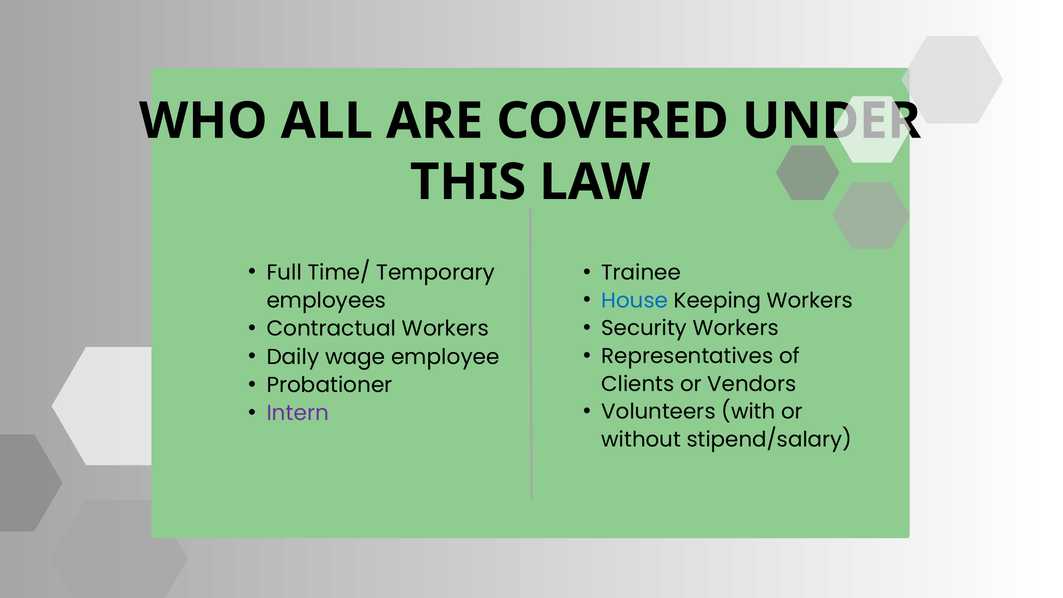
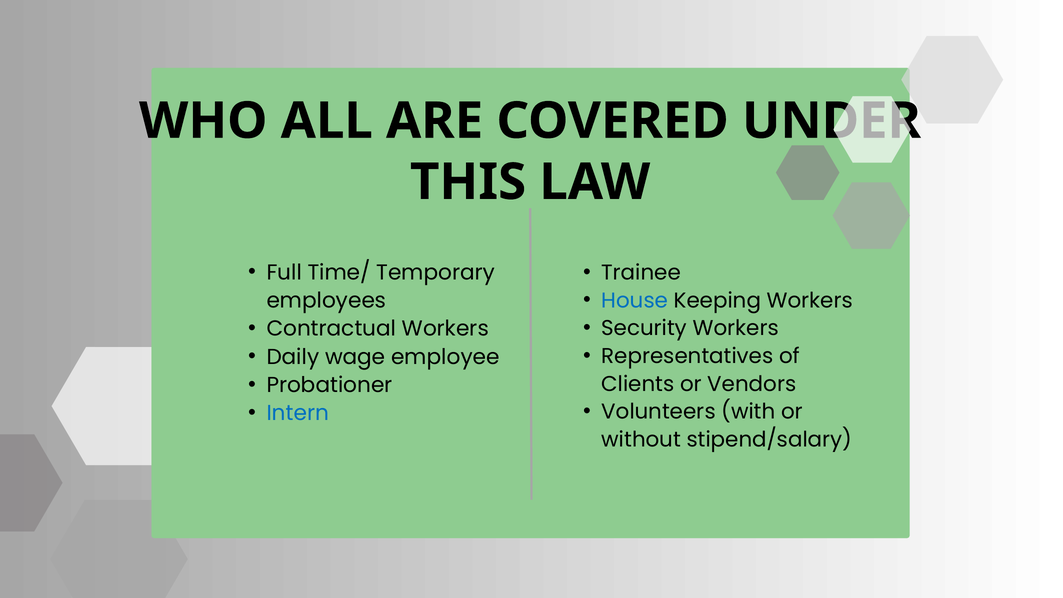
Intern colour: purple -> blue
